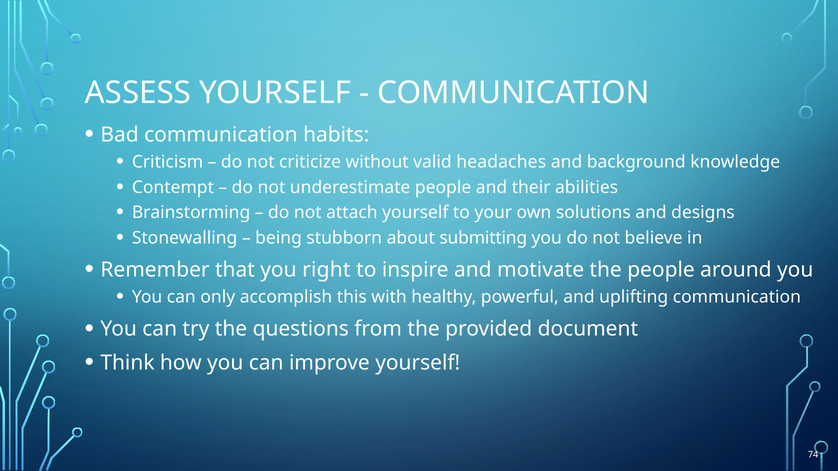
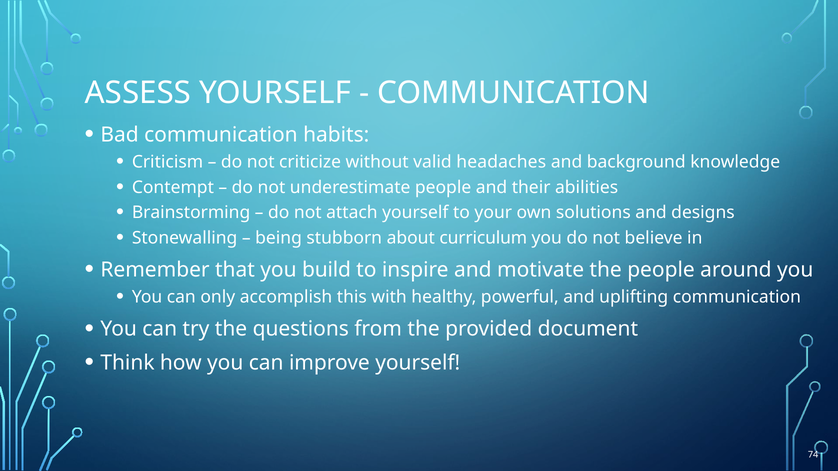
submitting: submitting -> curriculum
right: right -> build
